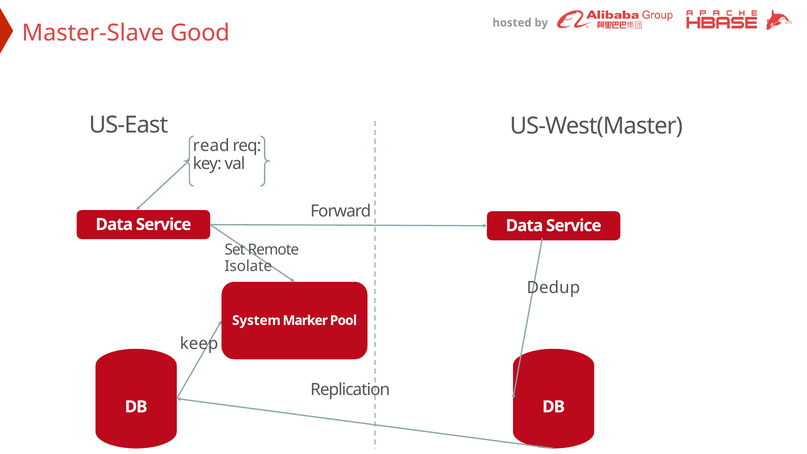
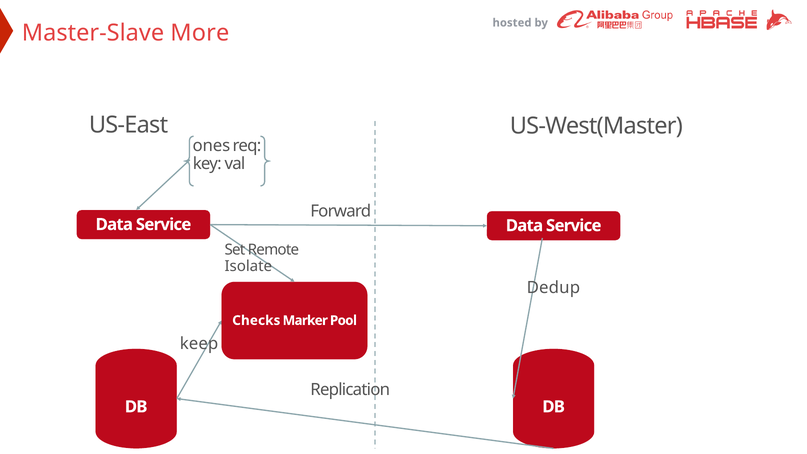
Good: Good -> More
read: read -> ones
System: System -> Checks
